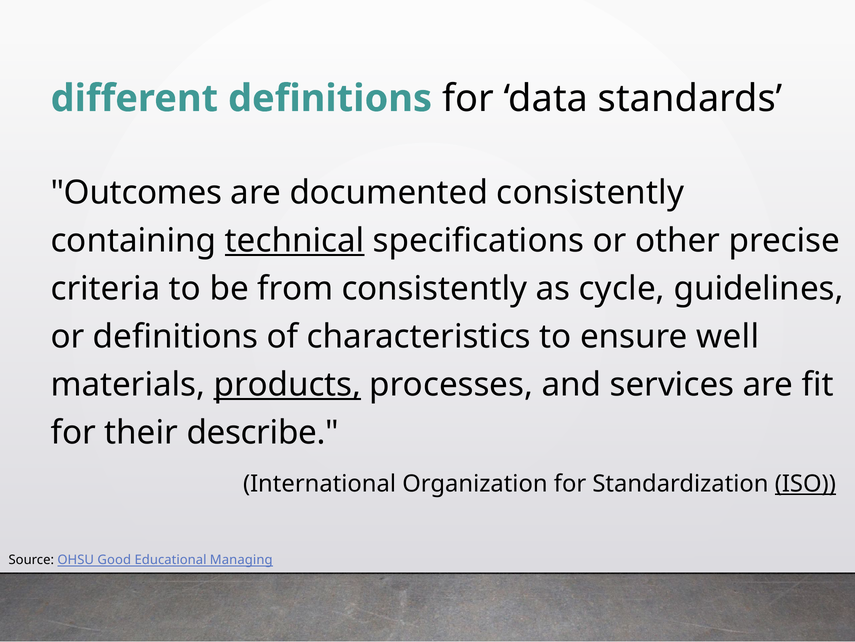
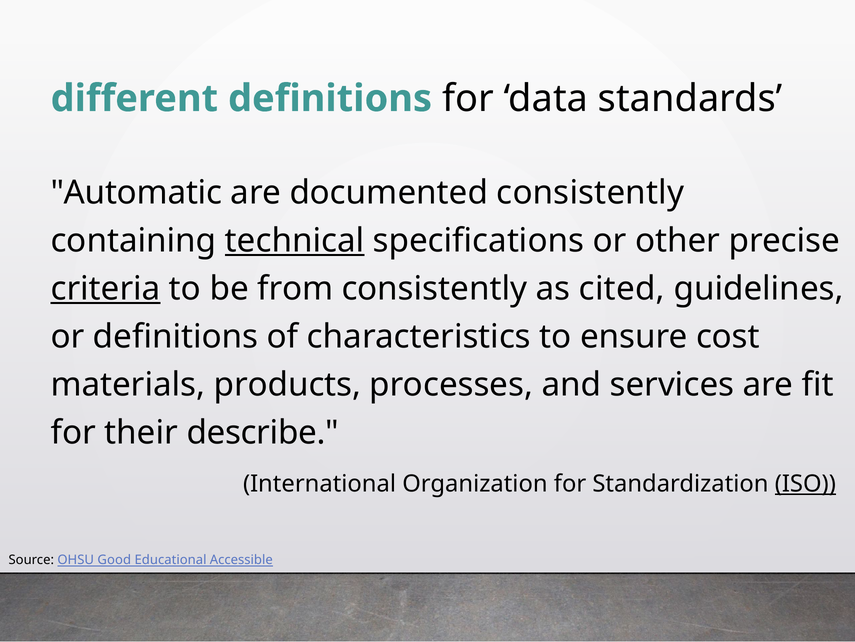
Outcomes: Outcomes -> Automatic
criteria underline: none -> present
cycle: cycle -> cited
well: well -> cost
products underline: present -> none
Managing: Managing -> Accessible
